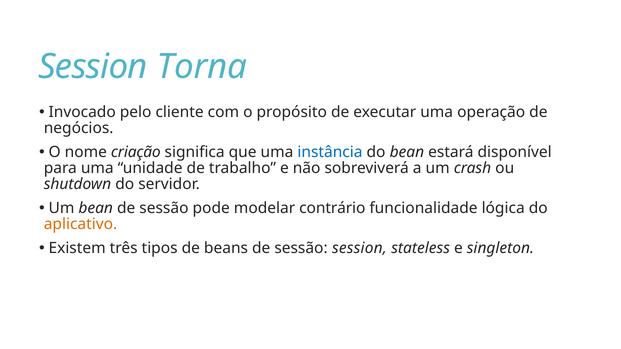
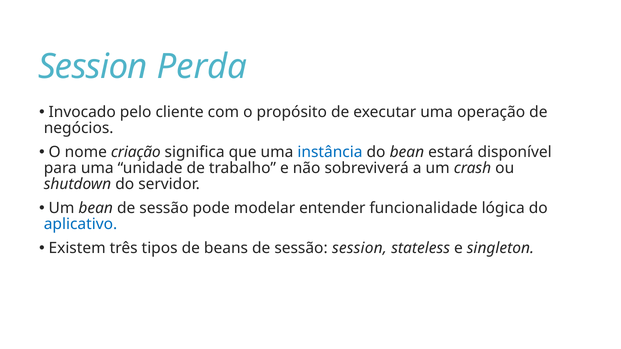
Torna: Torna -> Perda
contrário: contrário -> entender
aplicativo colour: orange -> blue
